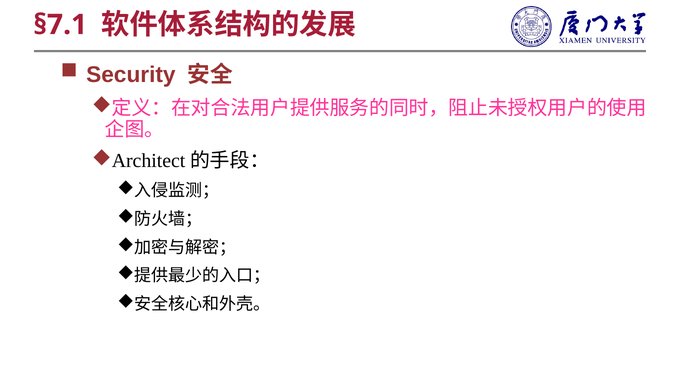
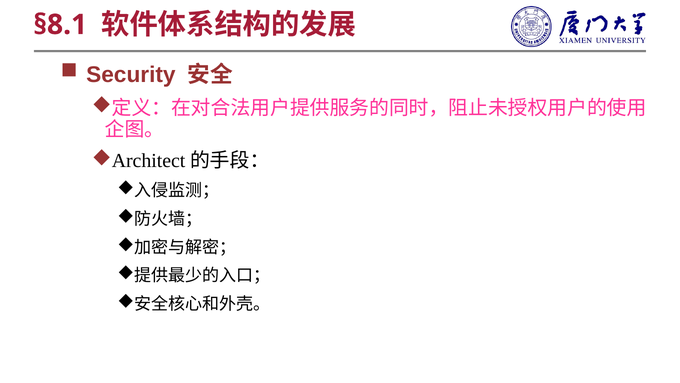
§7.1: §7.1 -> §8.1
